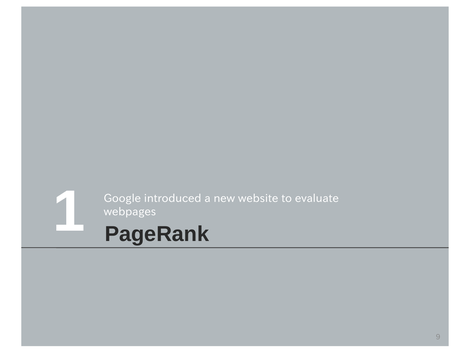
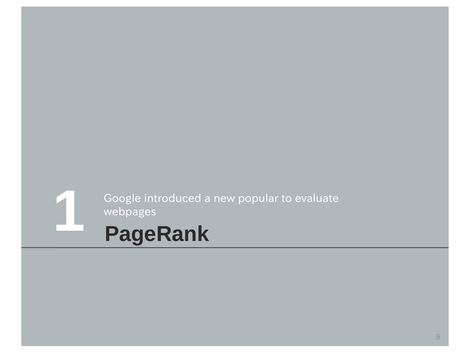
website: website -> popular
